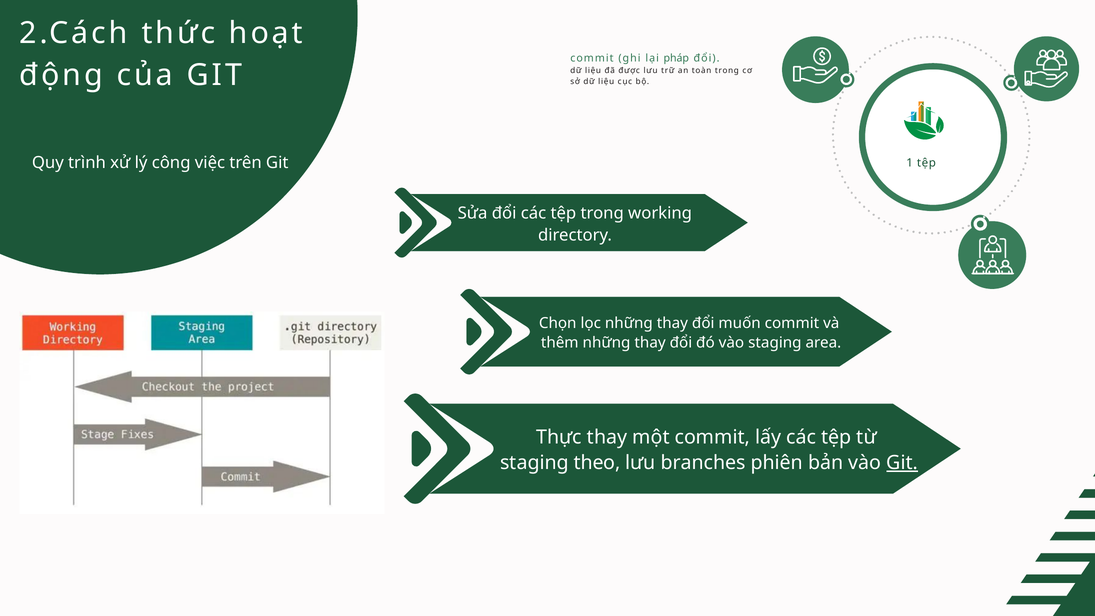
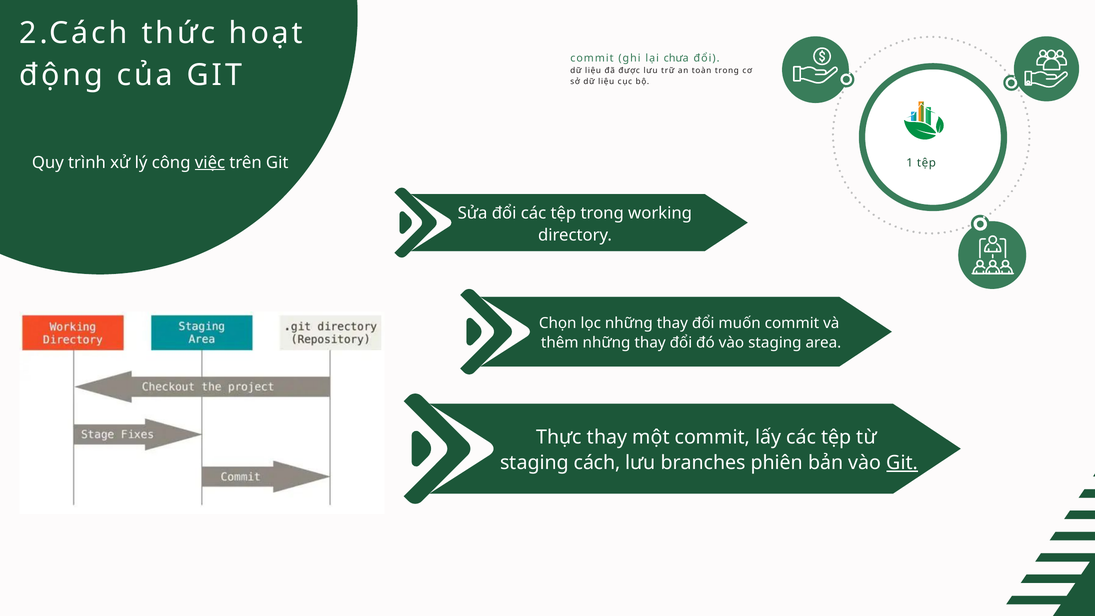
pháp: pháp -> chưa
việc underline: none -> present
theo: theo -> cách
